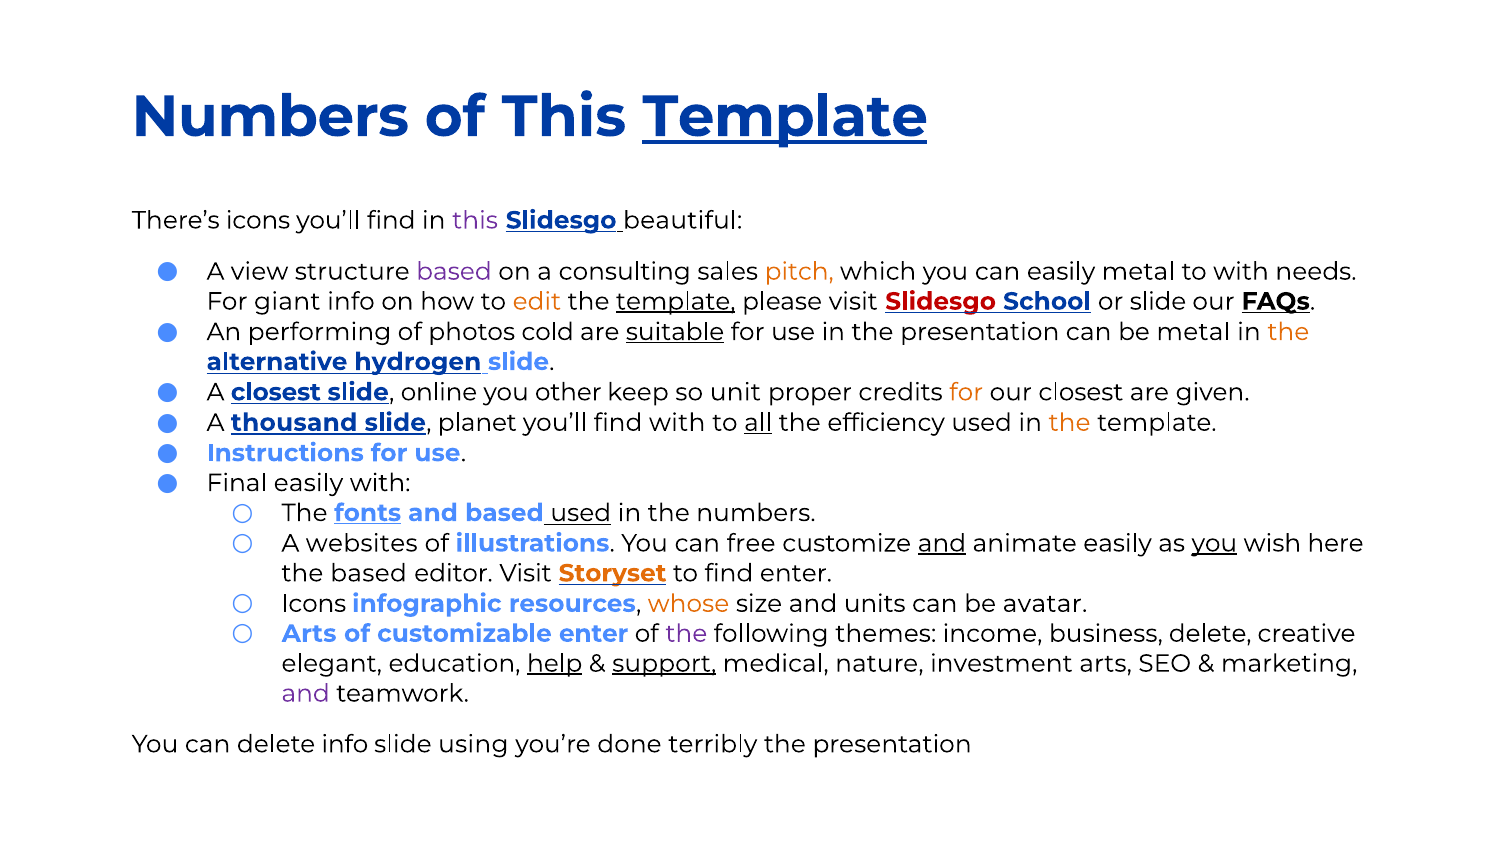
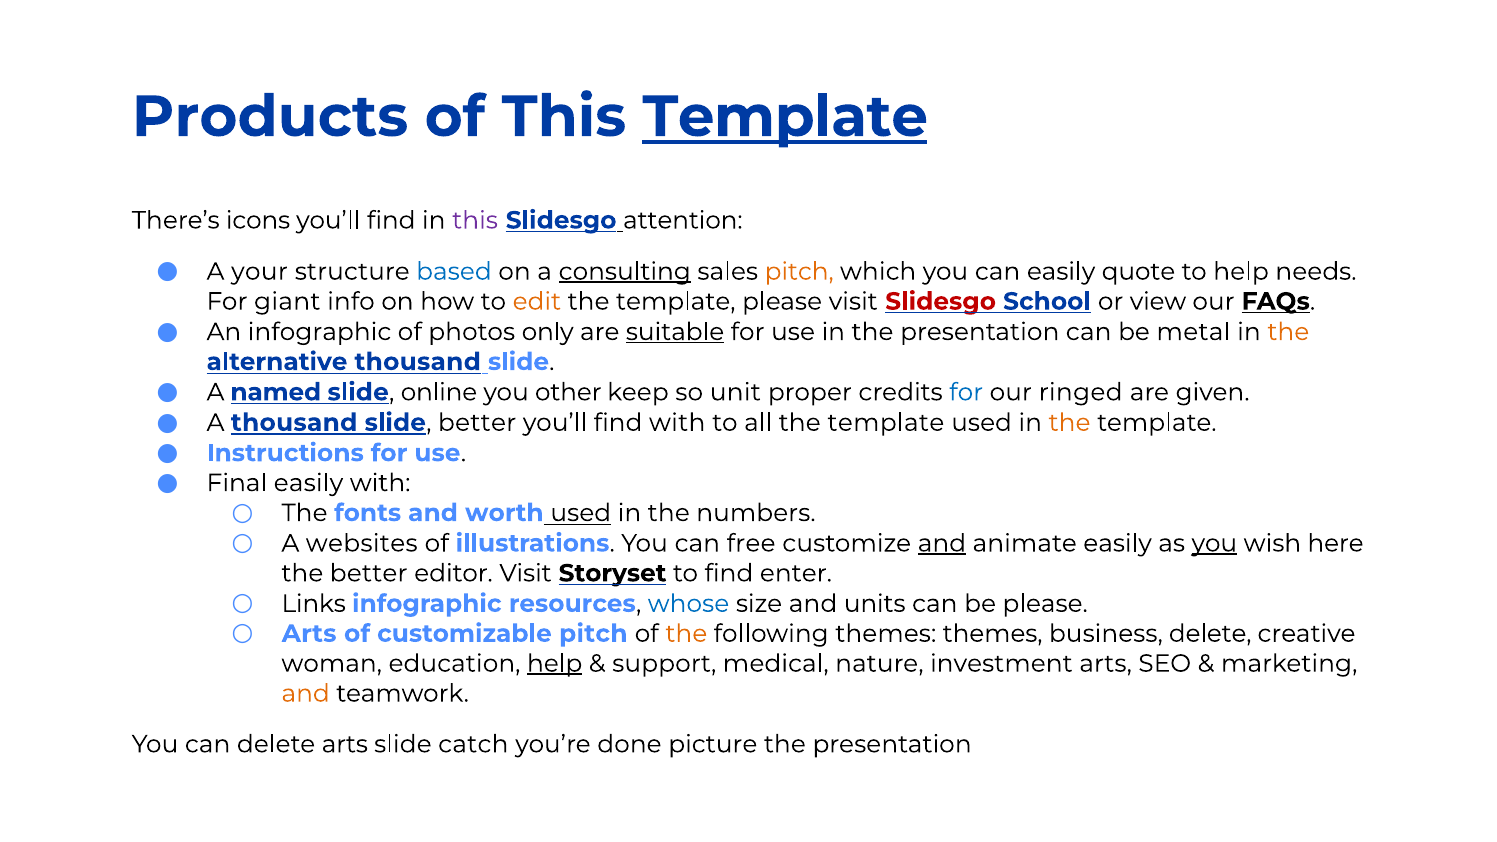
Numbers at (270, 117): Numbers -> Products
beautiful: beautiful -> attention
view: view -> your
based at (454, 272) colour: purple -> blue
consulting underline: none -> present
easily metal: metal -> quote
to with: with -> help
template at (676, 301) underline: present -> none
or slide: slide -> view
An performing: performing -> infographic
cold: cold -> only
alternative hydrogen: hydrogen -> thousand
A closest: closest -> named
for at (966, 392) colour: orange -> blue
our closest: closest -> ringed
slide planet: planet -> better
all underline: present -> none
efficiency at (886, 423): efficiency -> template
fonts underline: present -> none
and based: based -> worth
the based: based -> better
Storyset colour: orange -> black
Icons at (314, 604): Icons -> Links
whose colour: orange -> blue
be avatar: avatar -> please
customizable enter: enter -> pitch
the at (686, 634) colour: purple -> orange
themes income: income -> themes
elegant: elegant -> woman
support underline: present -> none
and at (306, 694) colour: purple -> orange
delete info: info -> arts
using: using -> catch
terribly: terribly -> picture
